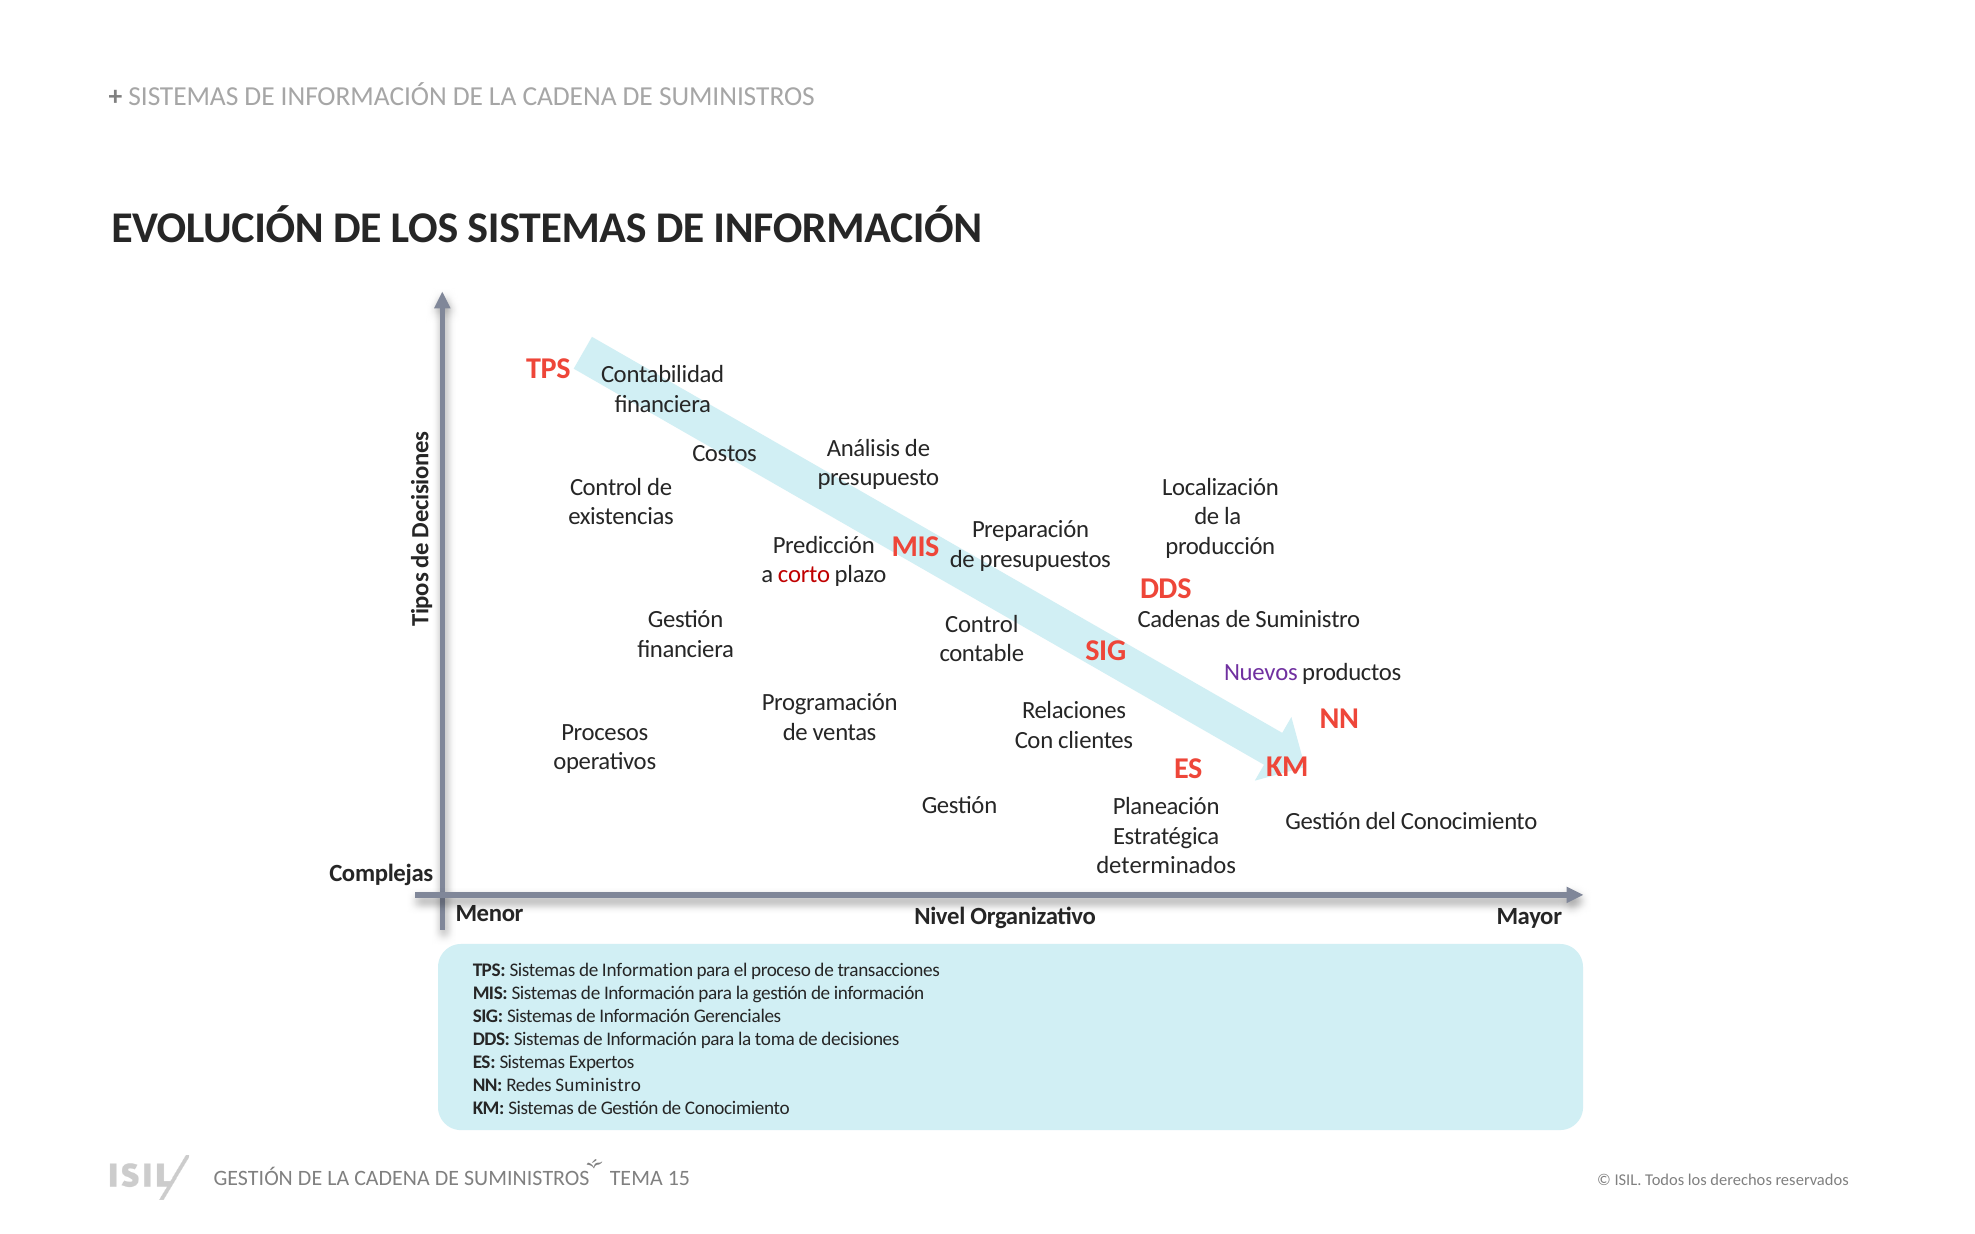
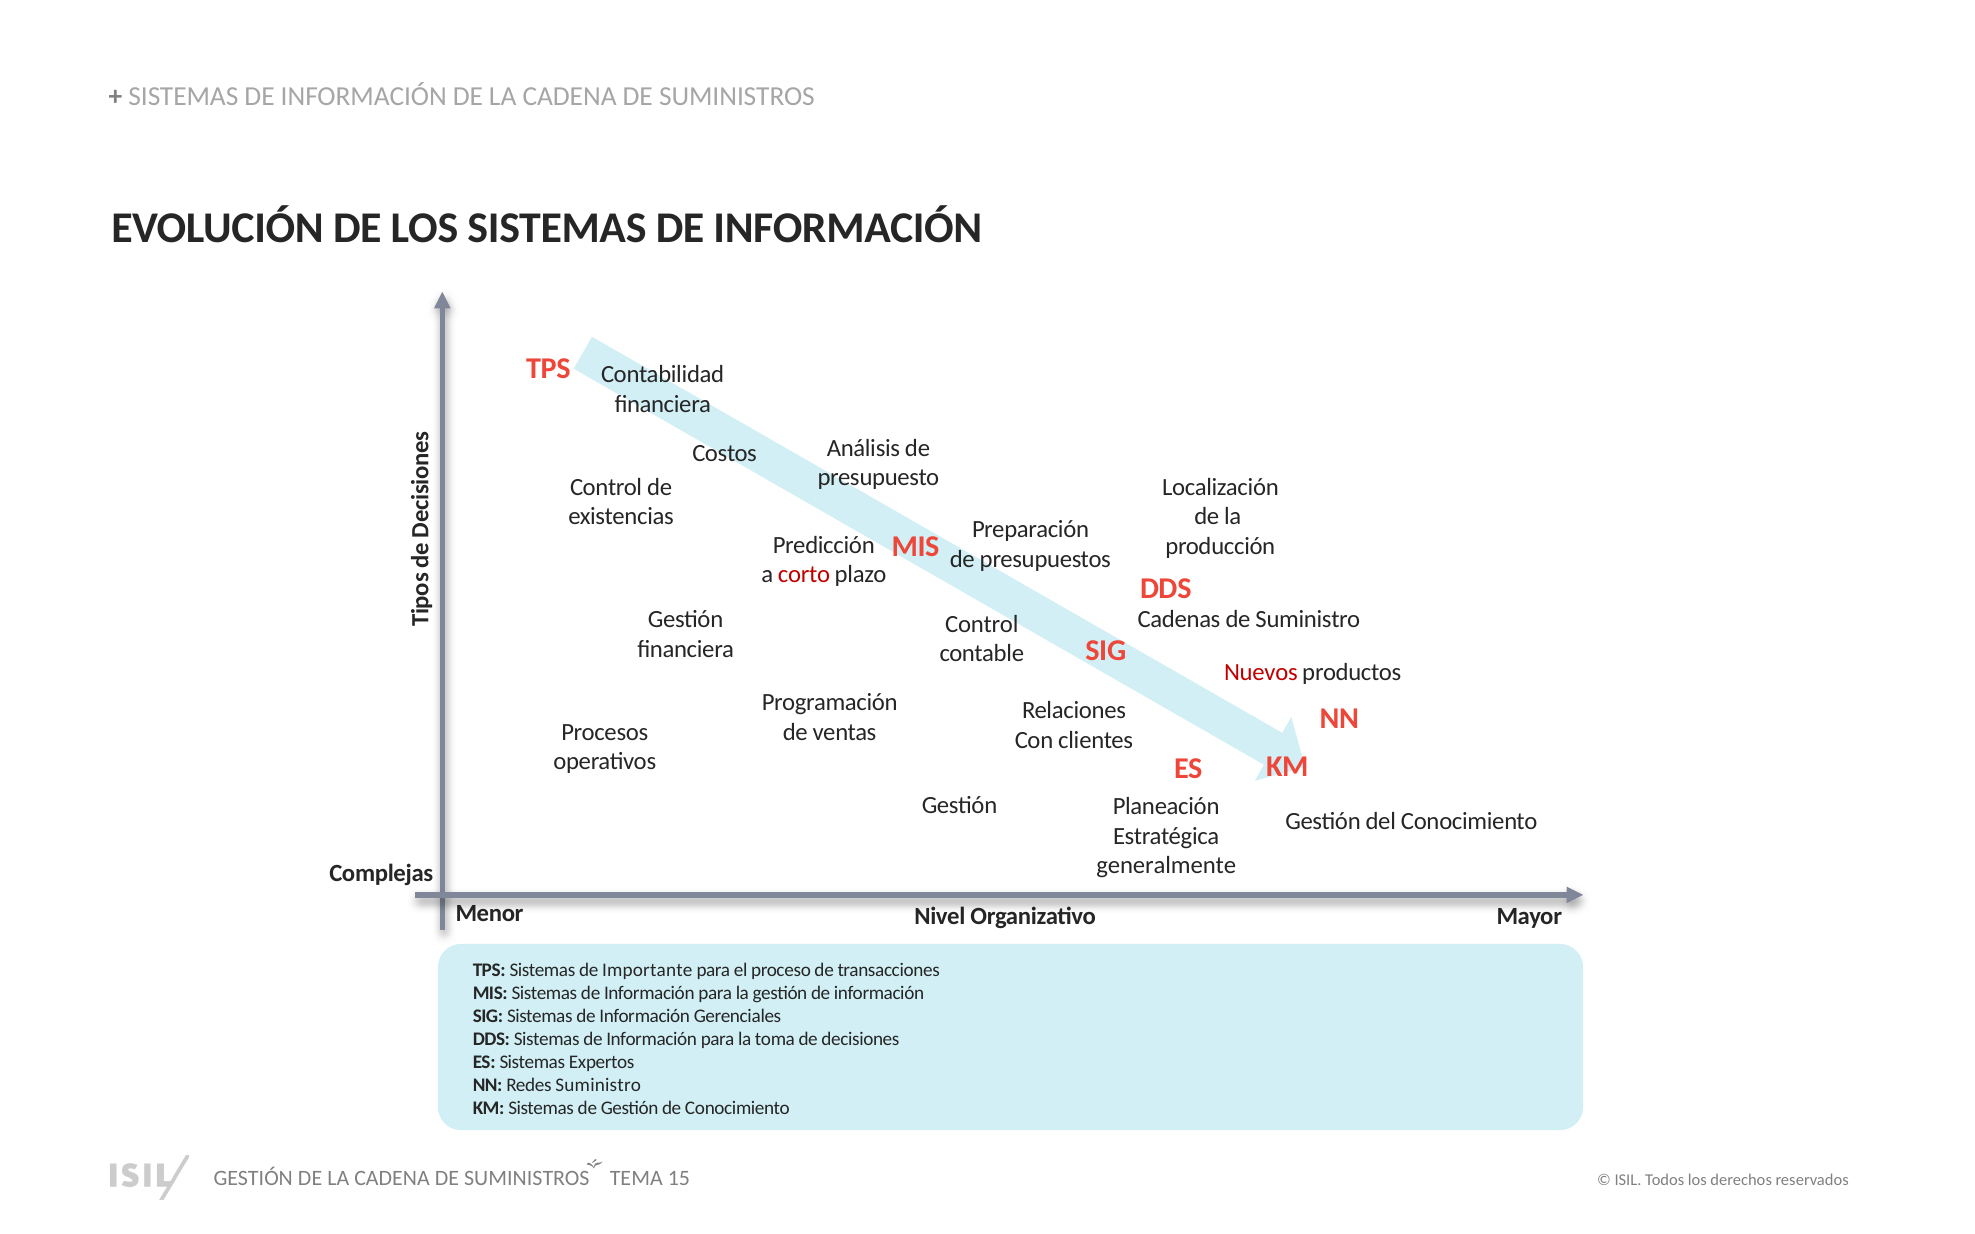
Nuevos colour: purple -> red
determinados: determinados -> generalmente
Information: Information -> Importante
